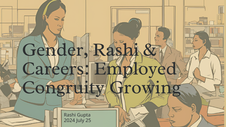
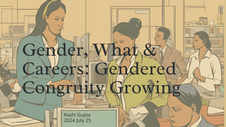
Gender Rashi: Rashi -> What
Employed: Employed -> Gendered
